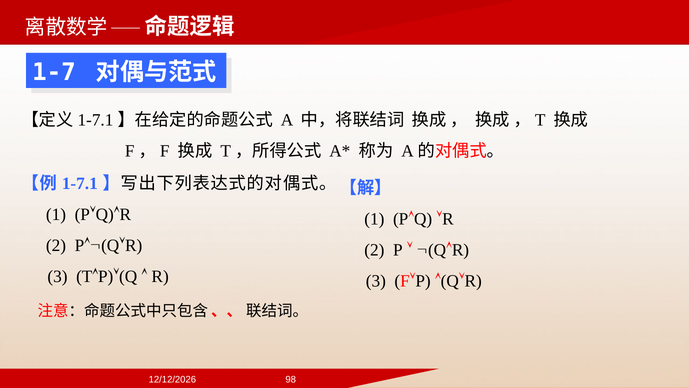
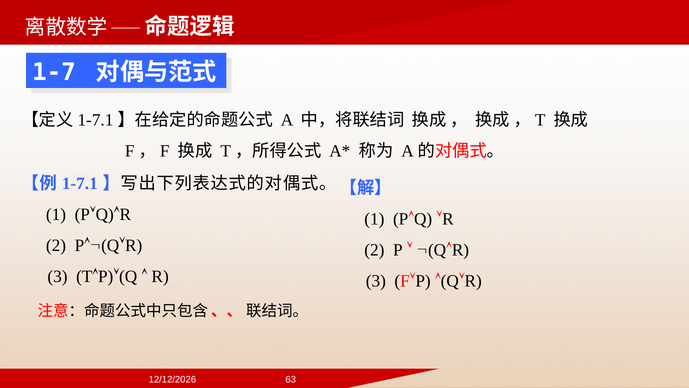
98: 98 -> 63
